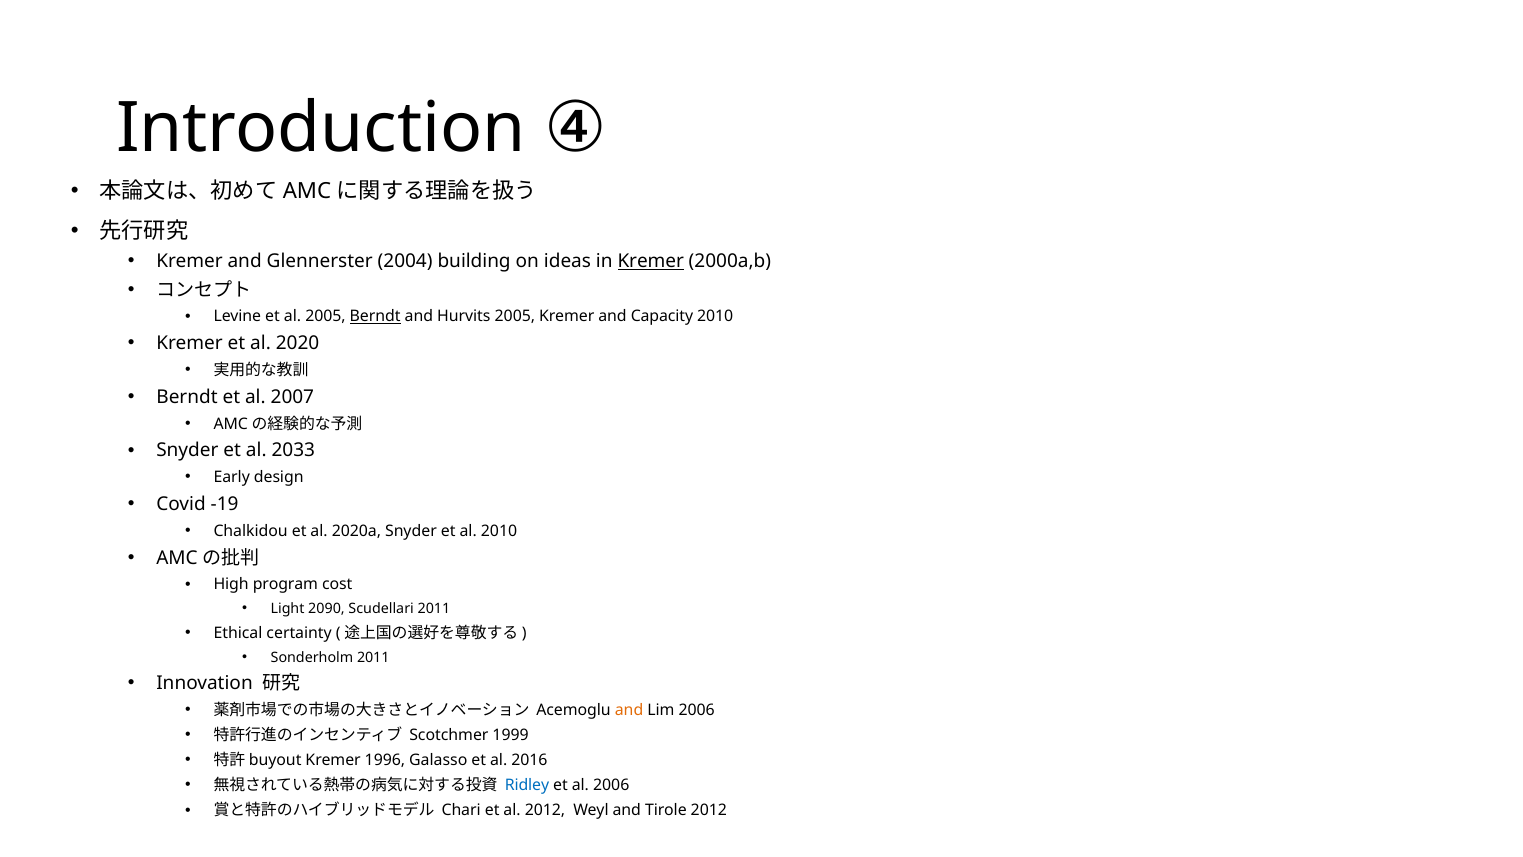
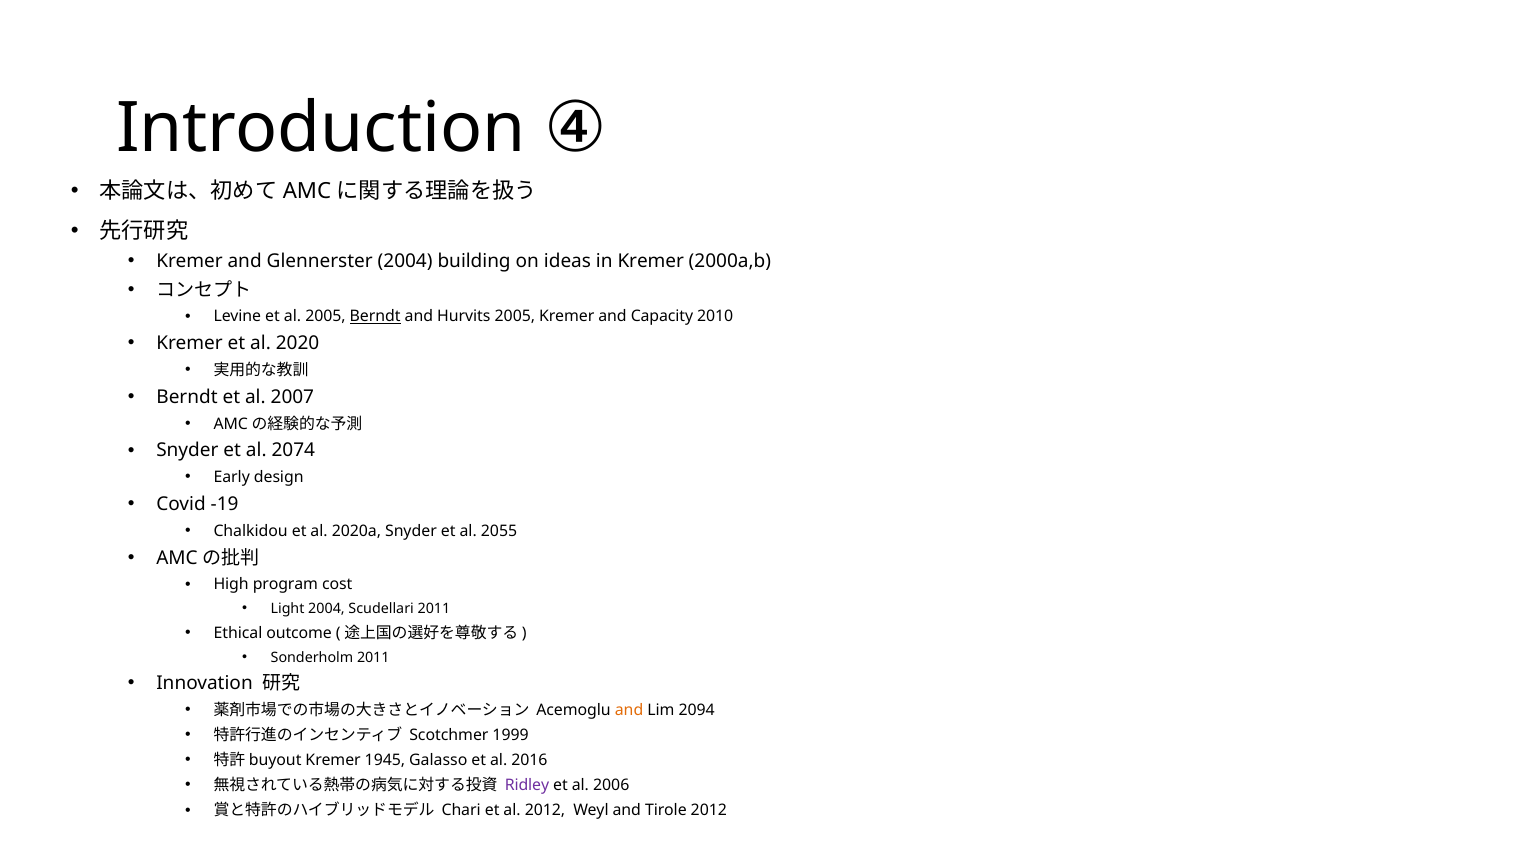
Kremer at (651, 261) underline: present -> none
2033: 2033 -> 2074
al 2010: 2010 -> 2055
Light 2090: 2090 -> 2004
certainty: certainty -> outcome
Lim 2006: 2006 -> 2094
1996: 1996 -> 1945
Ridley colour: blue -> purple
